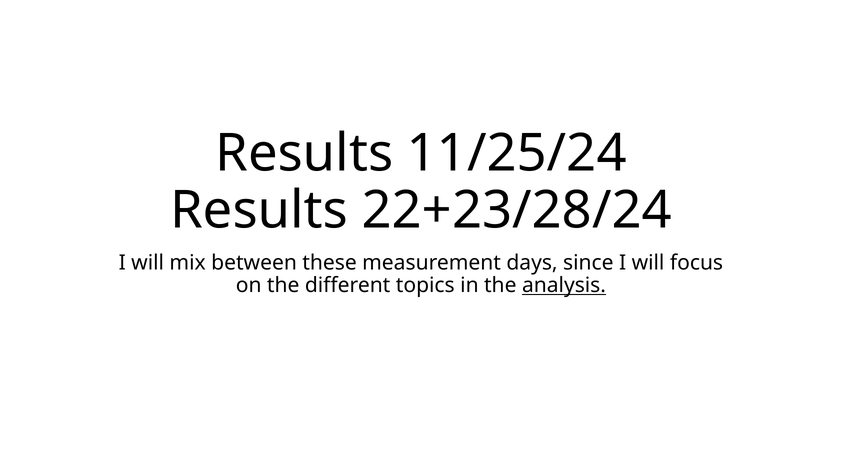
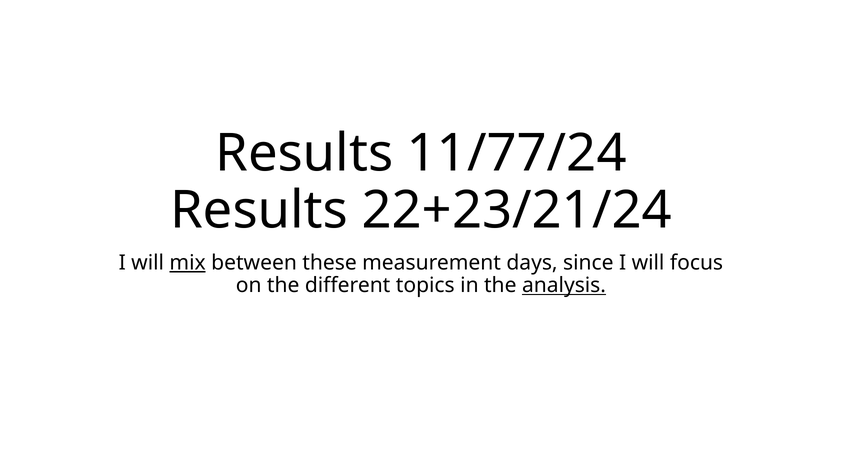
11/25/24: 11/25/24 -> 11/77/24
22+23/28/24: 22+23/28/24 -> 22+23/21/24
mix underline: none -> present
